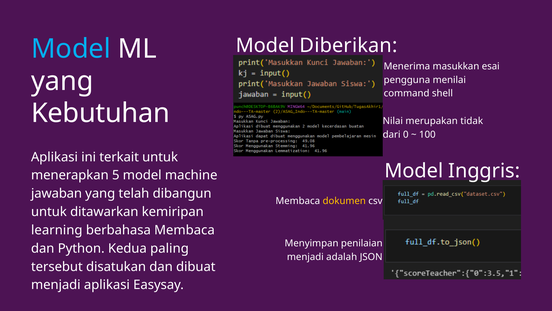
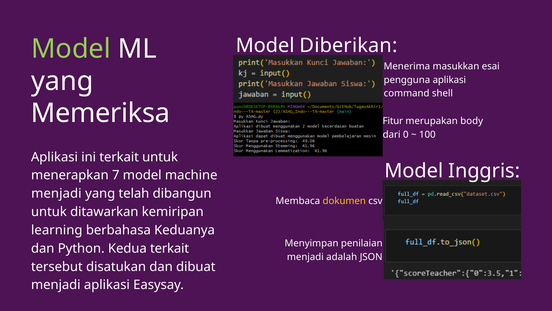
Model at (71, 49) colour: light blue -> light green
pengguna menilai: menilai -> aplikasi
Kebutuhan: Kebutuhan -> Memeriksa
Nilai: Nilai -> Fitur
tidak: tidak -> body
5: 5 -> 7
jawaban at (57, 193): jawaban -> menjadi
berbahasa Membaca: Membaca -> Keduanya
Kedua paling: paling -> terkait
